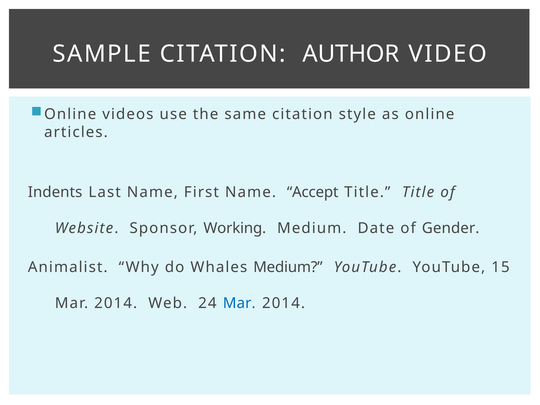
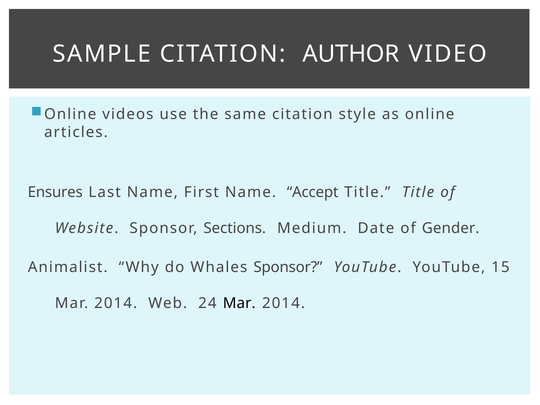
Indents: Indents -> Ensures
Working: Working -> Sections
Whales Medium: Medium -> Sponsor
Mar at (239, 303) colour: blue -> black
